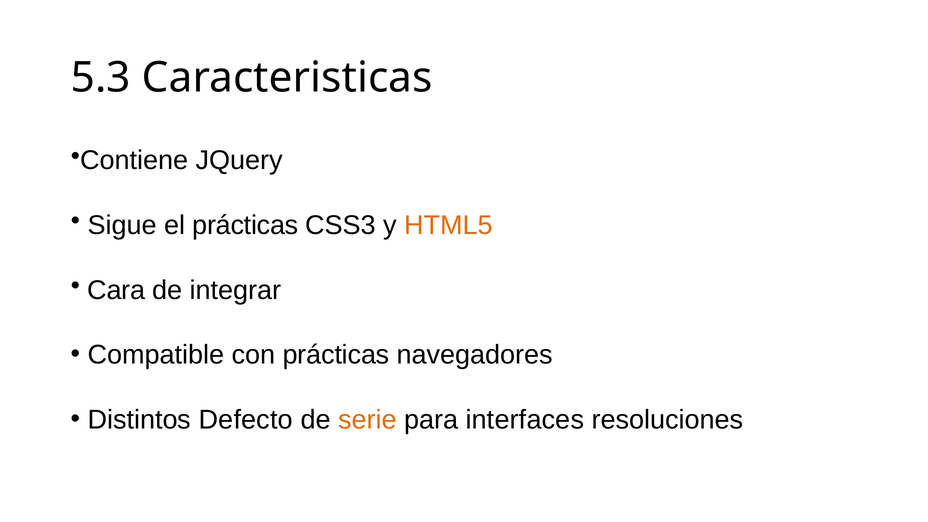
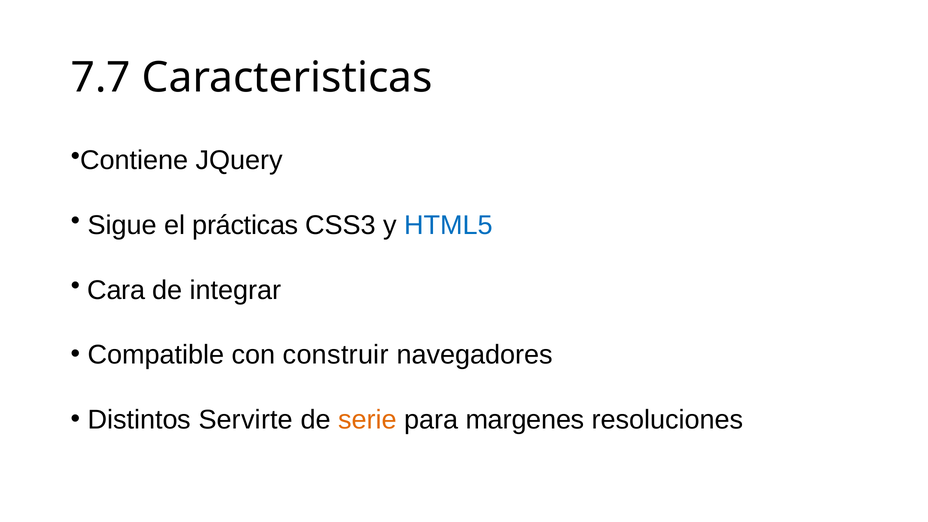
5.3: 5.3 -> 7.7
HTML5 colour: orange -> blue
con prácticas: prácticas -> construir
Defecto: Defecto -> Servirte
interfaces: interfaces -> margenes
